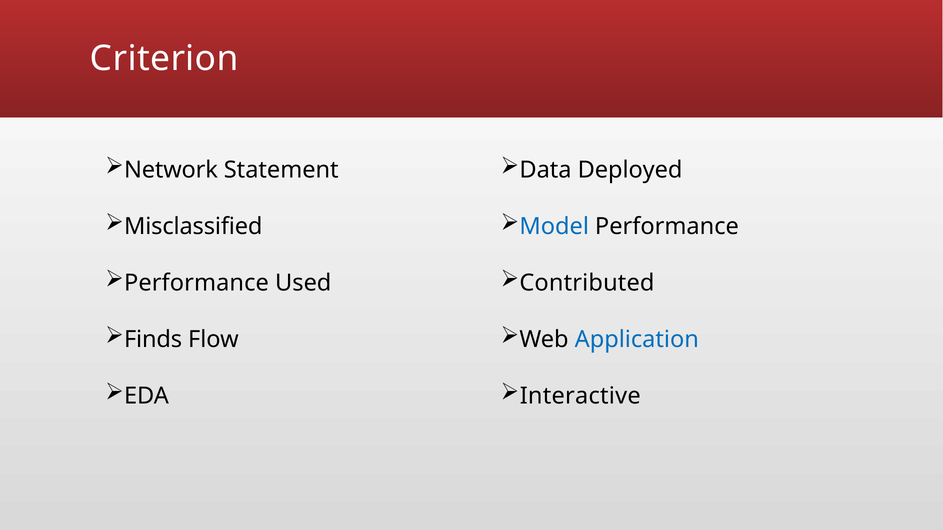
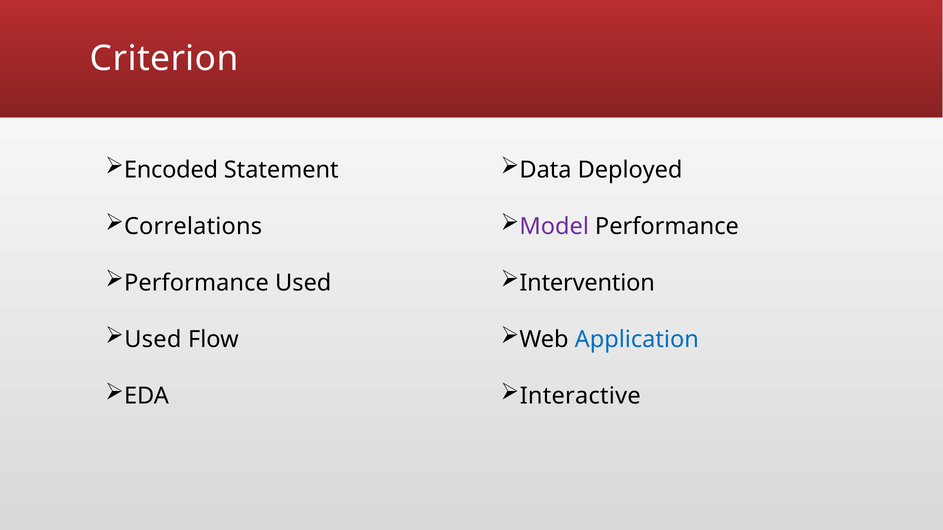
Network: Network -> Encoded
Misclassified: Misclassified -> Correlations
Model colour: blue -> purple
Contributed: Contributed -> Intervention
Finds at (153, 340): Finds -> Used
